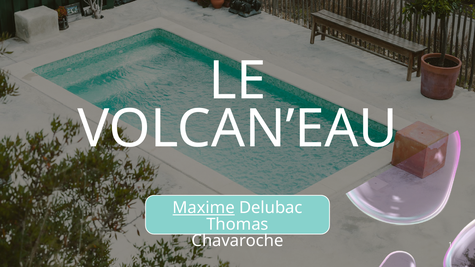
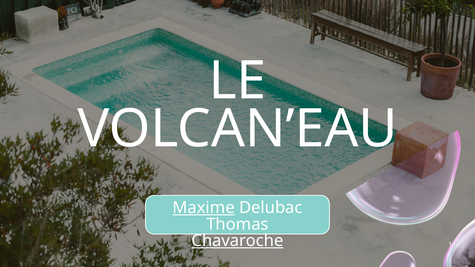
Chavaroche underline: none -> present
